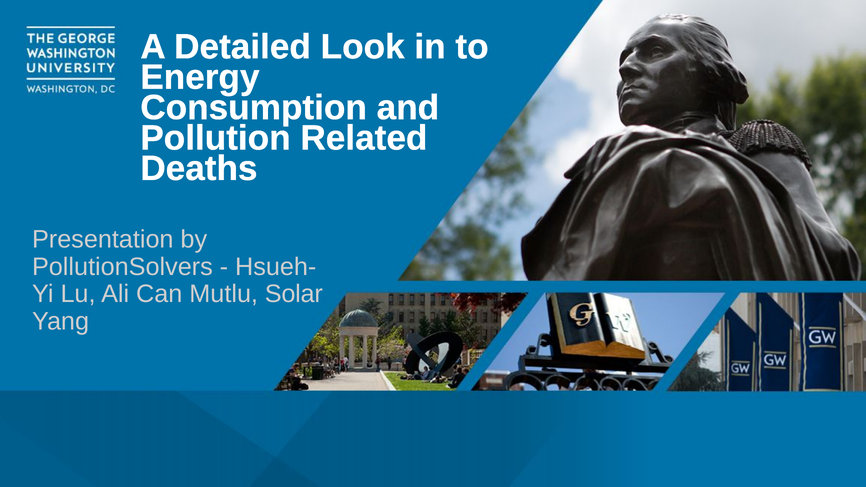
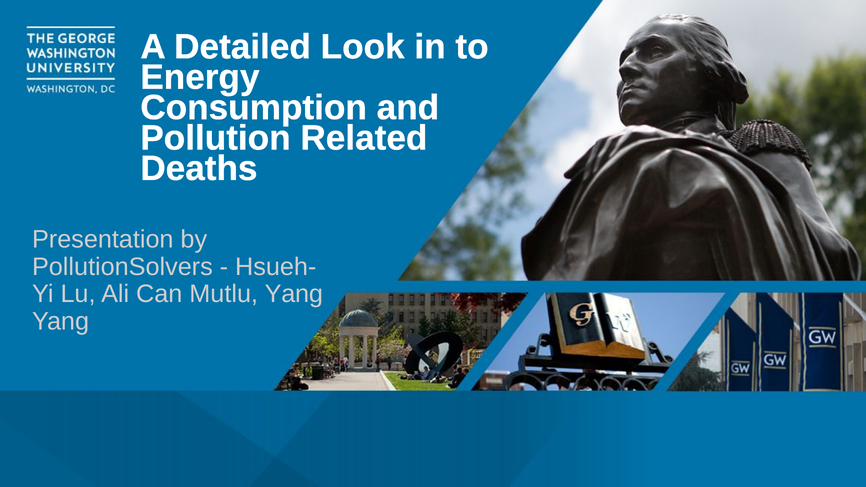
Mutlu Solar: Solar -> Yang
